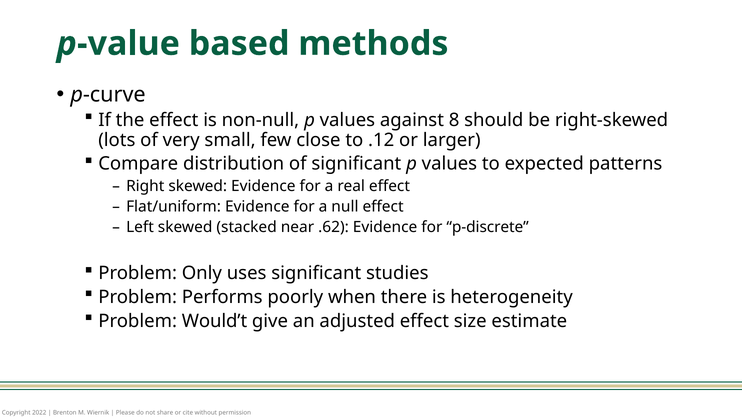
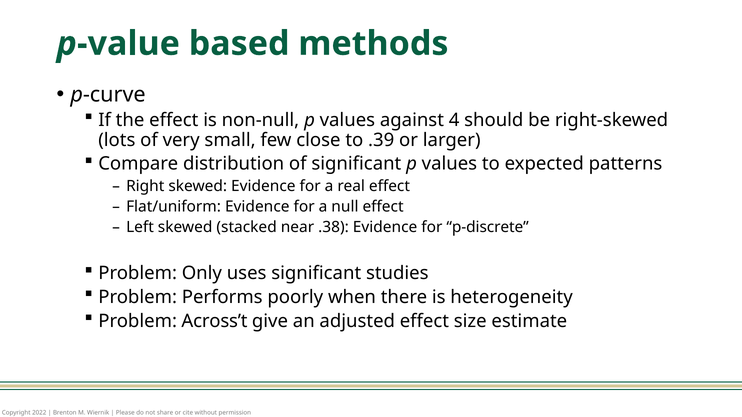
8: 8 -> 4
.12: .12 -> .39
.62: .62 -> .38
Would’t: Would’t -> Across’t
